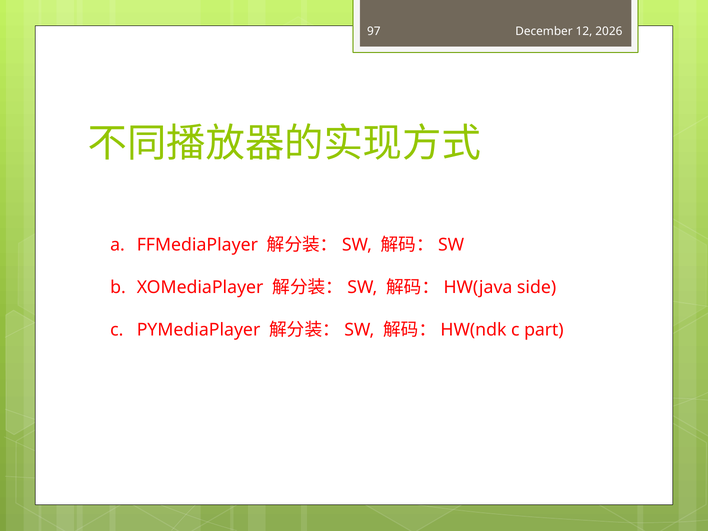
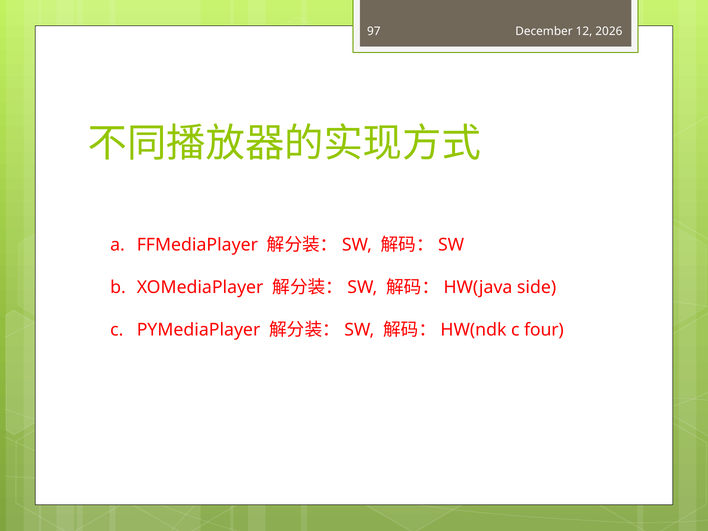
part: part -> four
